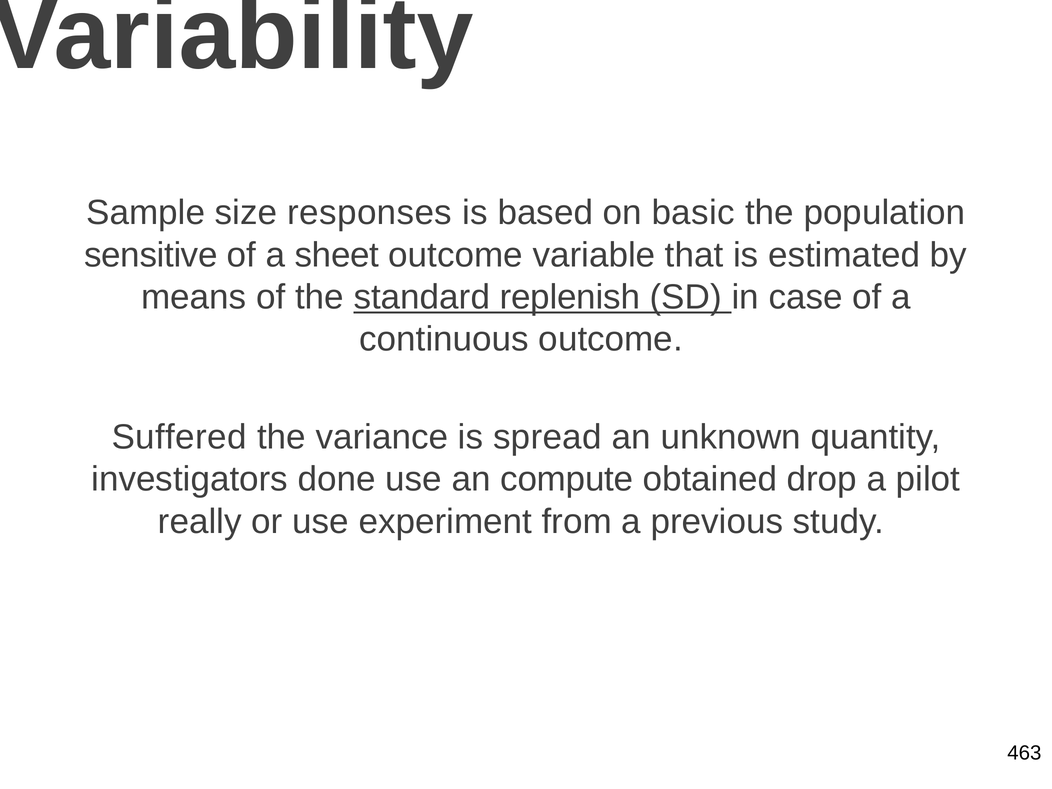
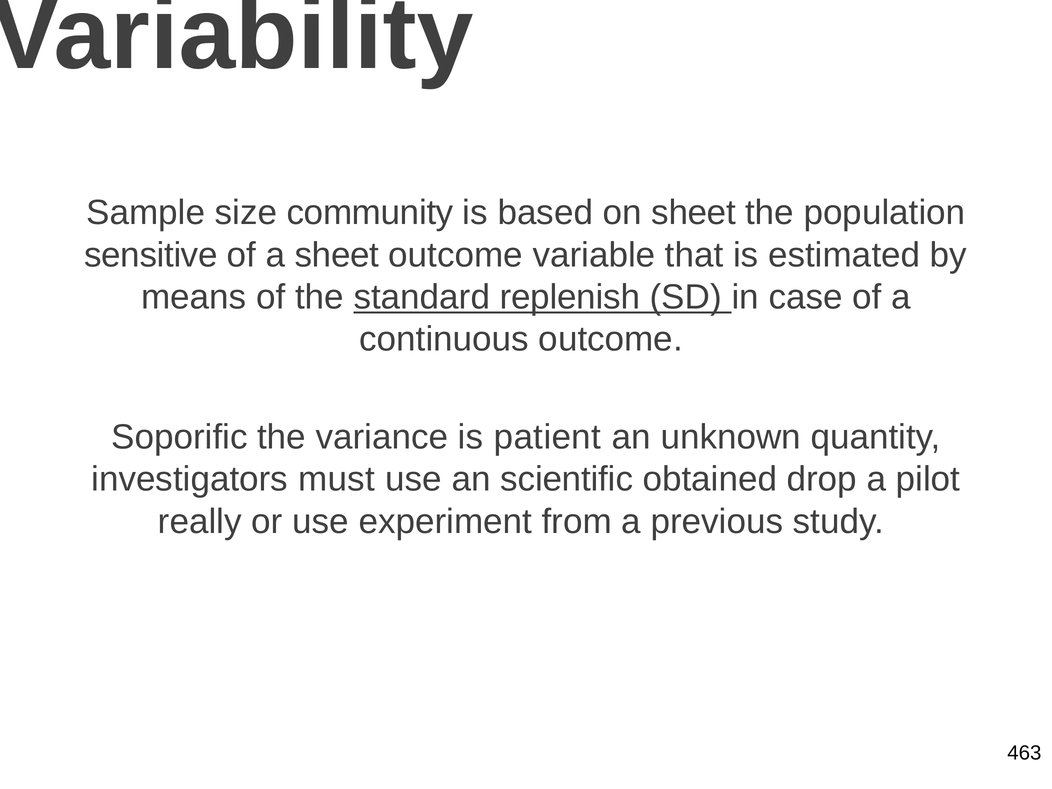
responses: responses -> community
on basic: basic -> sheet
Suffered: Suffered -> Soporific
spread: spread -> patient
done: done -> must
compute: compute -> scientific
